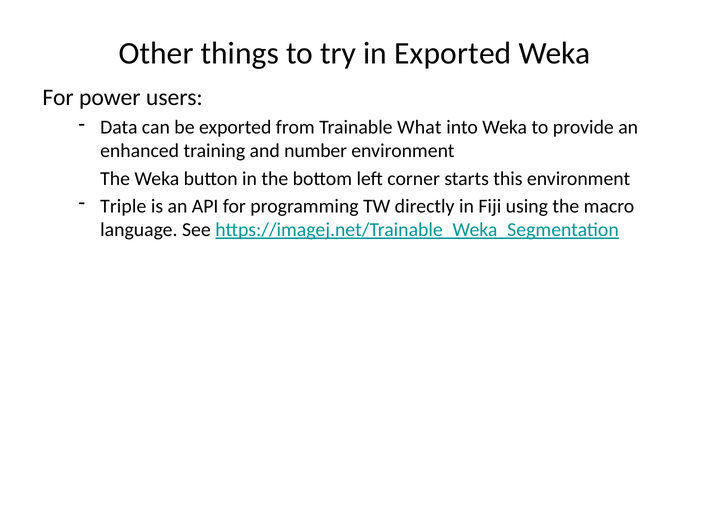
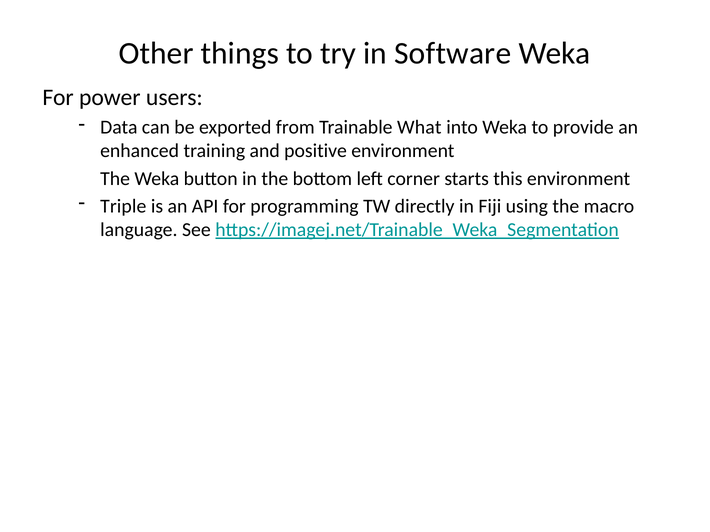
in Exported: Exported -> Software
number: number -> positive
